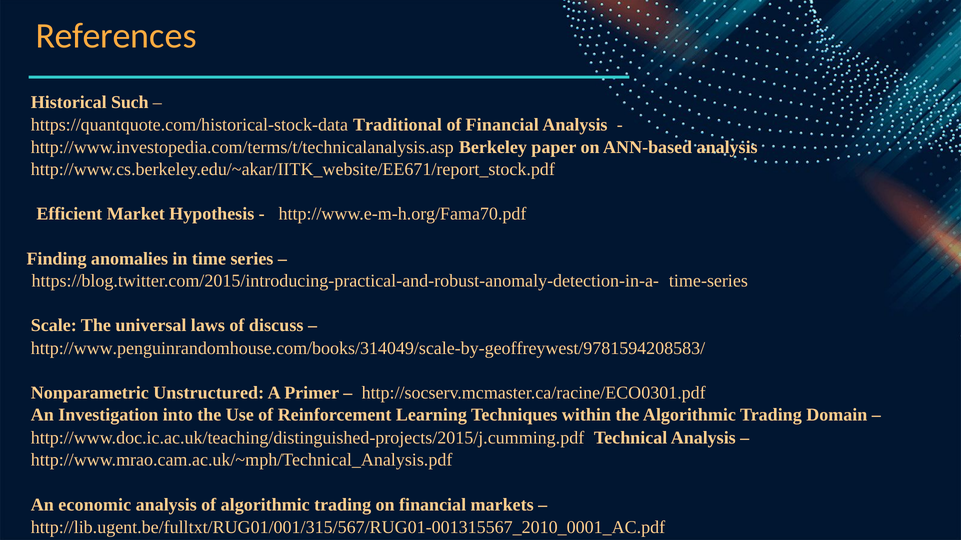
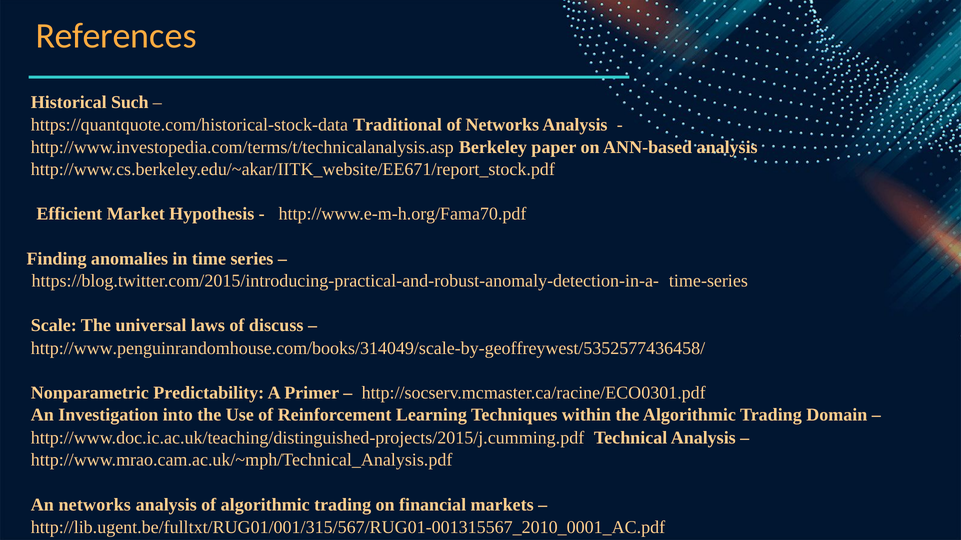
of Financial: Financial -> Networks
http://www.penguinrandomhouse.com/books/314049/scale-by-geoffreywest/9781594208583/: http://www.penguinrandomhouse.com/books/314049/scale-by-geoffreywest/9781594208583/ -> http://www.penguinrandomhouse.com/books/314049/scale-by-geoffreywest/5352577436458/
Unstructured: Unstructured -> Predictability
An economic: economic -> networks
